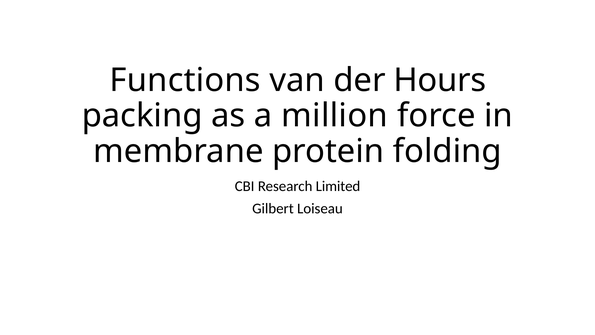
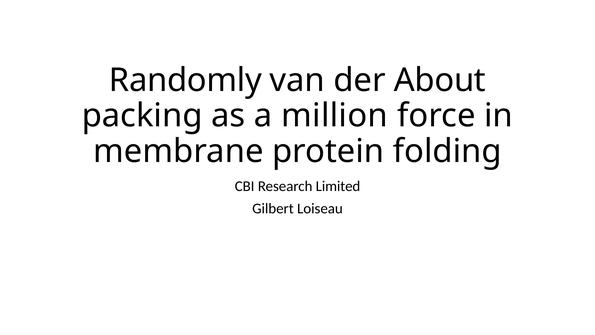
Functions: Functions -> Randomly
Hours: Hours -> About
